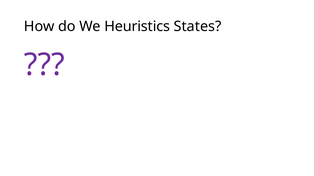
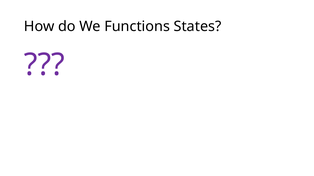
Heuristics: Heuristics -> Functions
